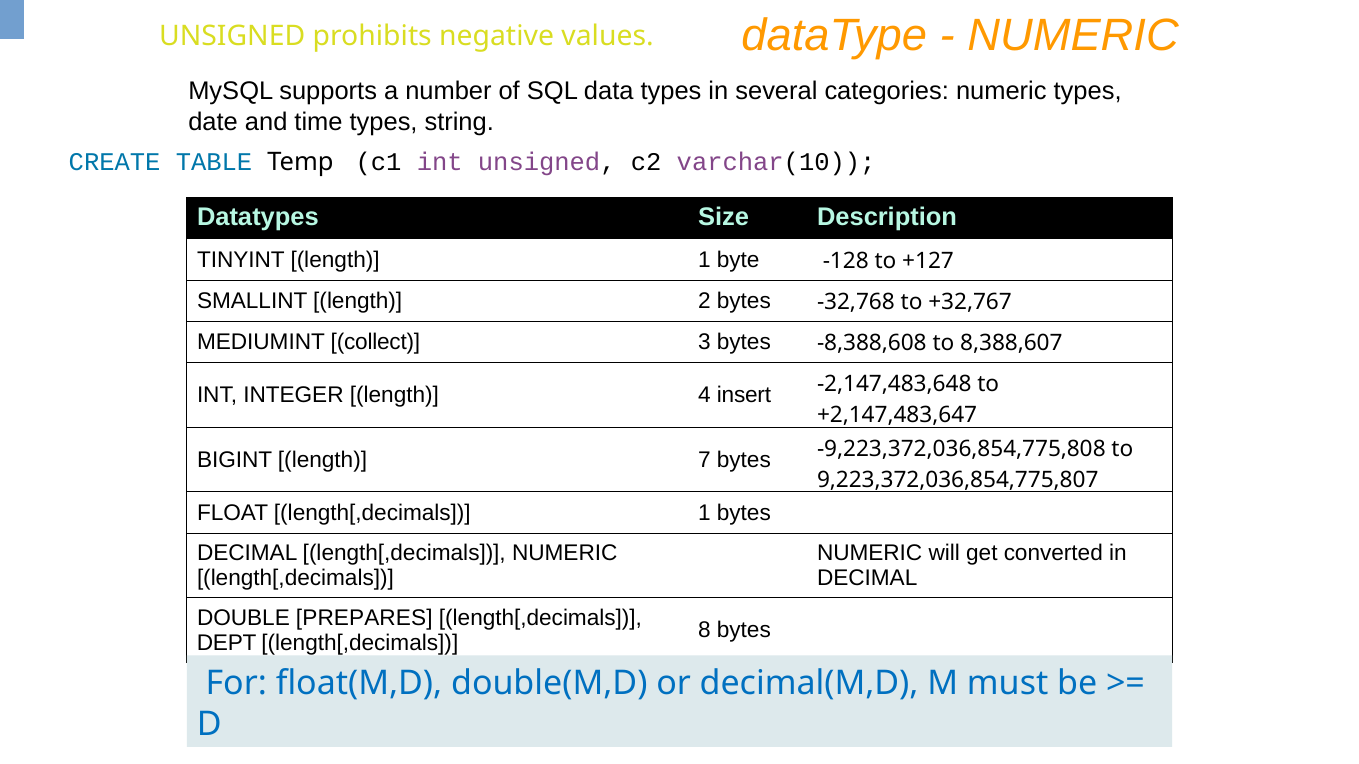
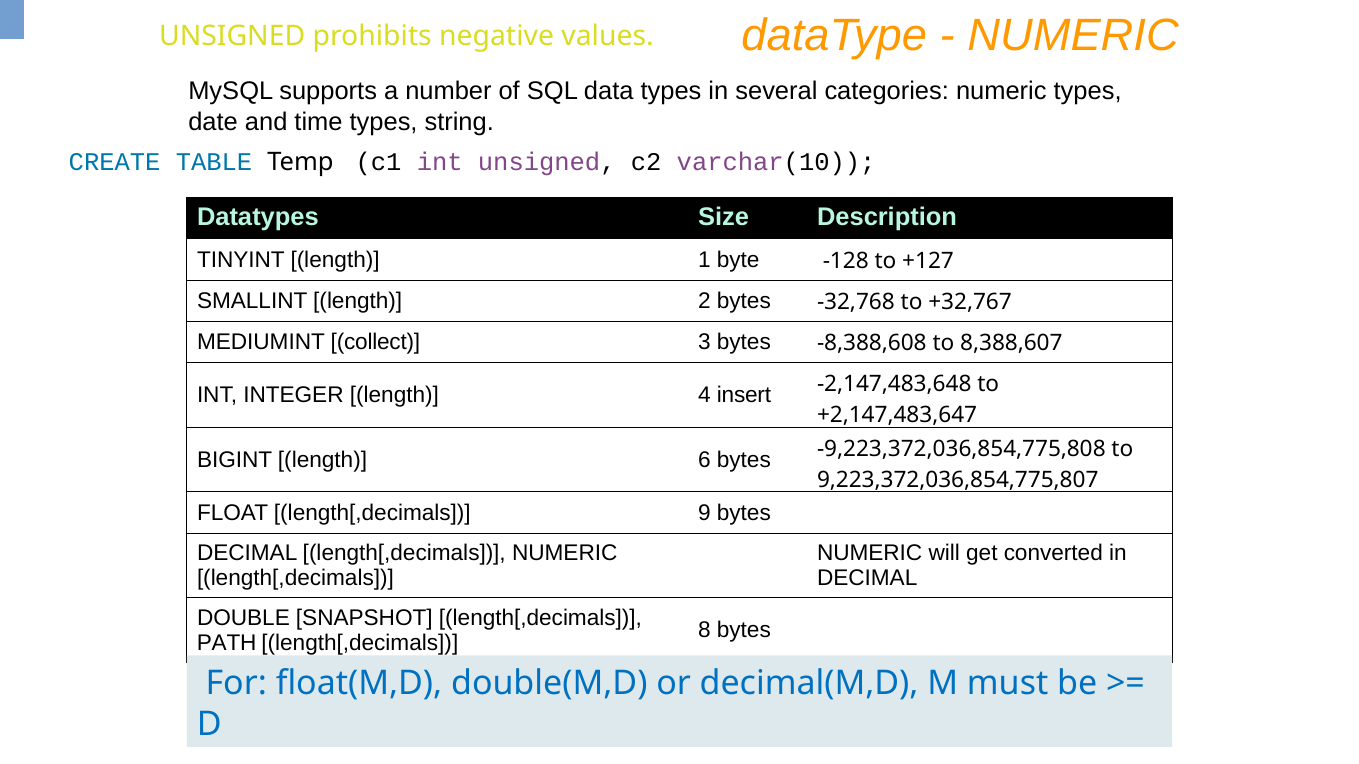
7: 7 -> 6
length[,decimals 1: 1 -> 9
PREPARES: PREPARES -> SNAPSHOT
DEPT: DEPT -> PATH
